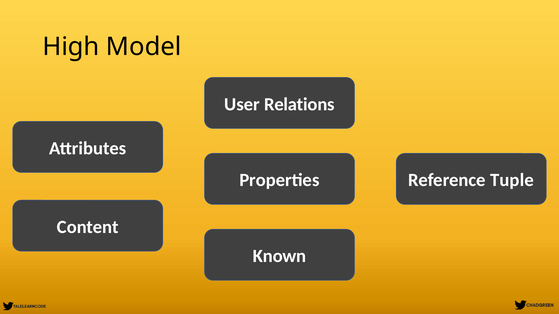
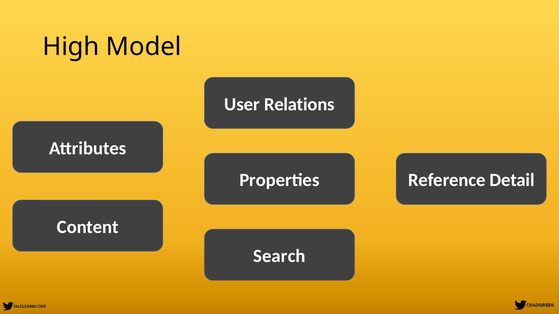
Tuple: Tuple -> Detail
Known: Known -> Search
